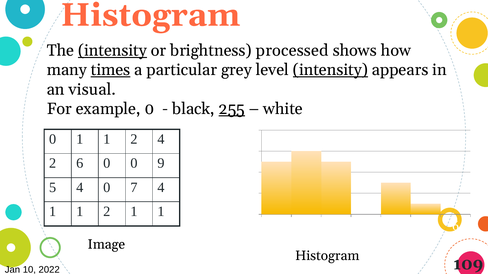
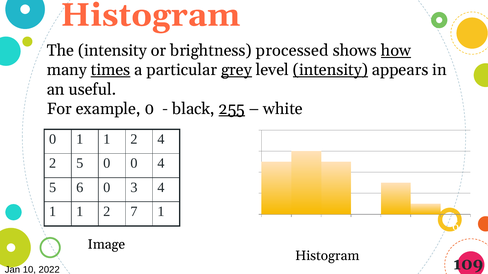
intensity at (112, 50) underline: present -> none
how underline: none -> present
grey underline: none -> present
visual: visual -> useful
2 6: 6 -> 5
0 9: 9 -> 4
4 at (80, 188): 4 -> 6
0 7: 7 -> 3
2 1: 1 -> 7
